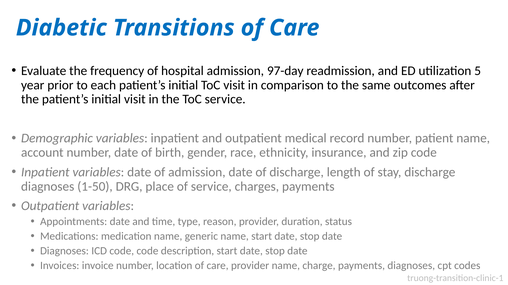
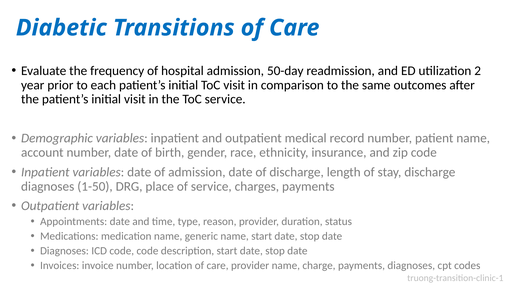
97-day: 97-day -> 50-day
5: 5 -> 2
